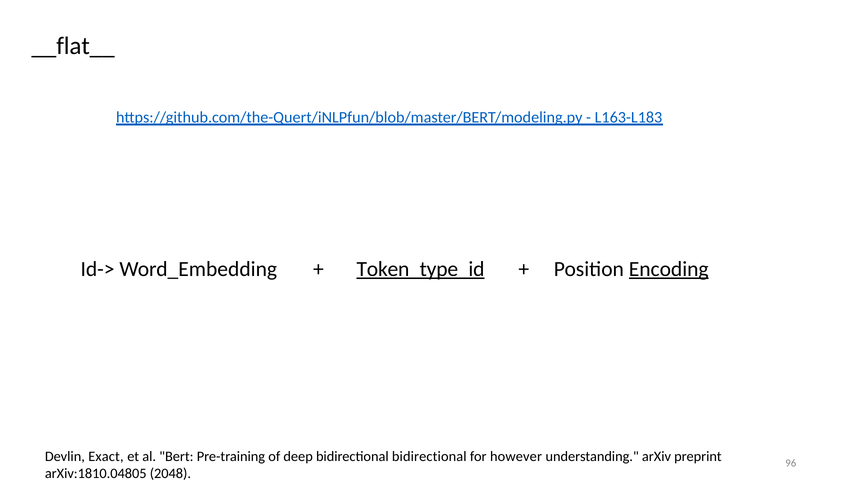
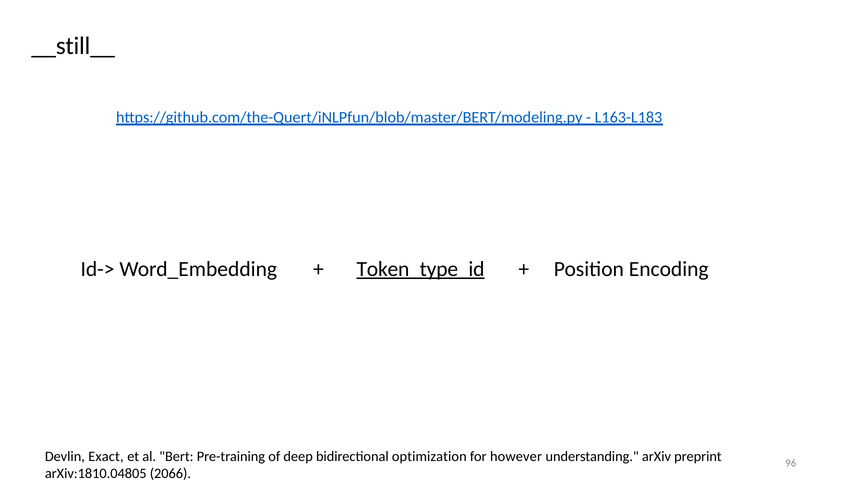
__flat__: __flat__ -> __still__
Encoding underline: present -> none
bidirectional bidirectional: bidirectional -> optimization
2048: 2048 -> 2066
